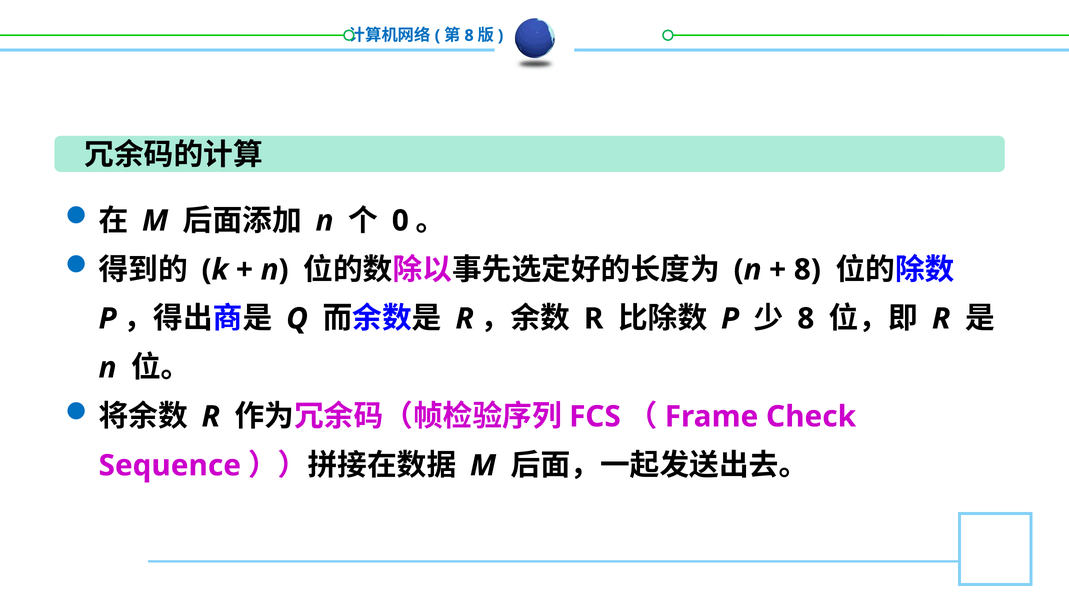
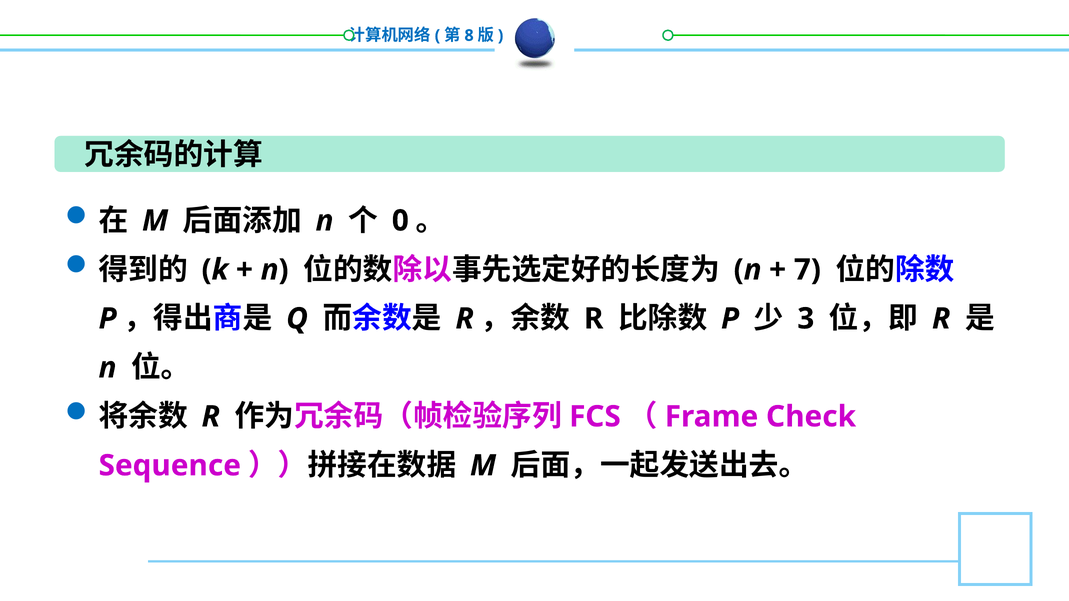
8 at (807, 270): 8 -> 7
8 at (806, 319): 8 -> 3
